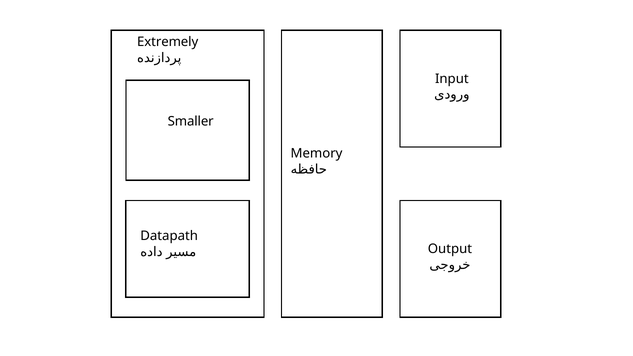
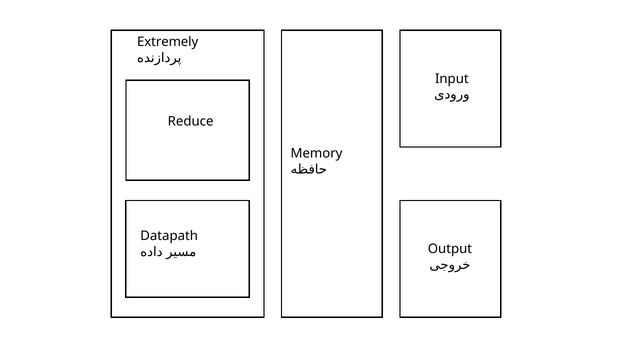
Smaller: Smaller -> Reduce
